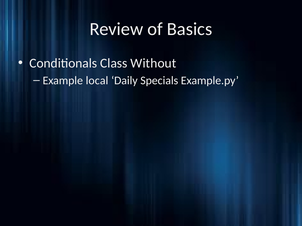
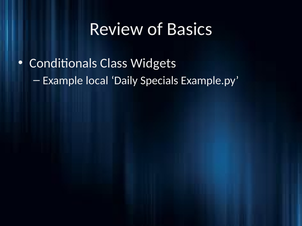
Without: Without -> Widgets
